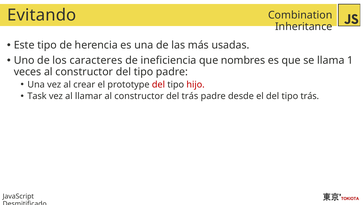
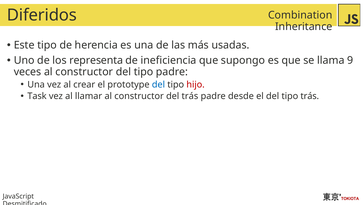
Evitando: Evitando -> Diferidos
caracteres: caracteres -> representa
nombres: nombres -> supongo
1: 1 -> 9
del at (158, 84) colour: red -> blue
